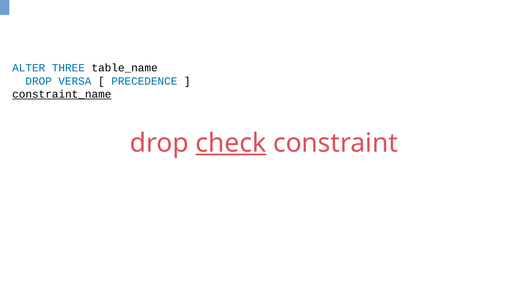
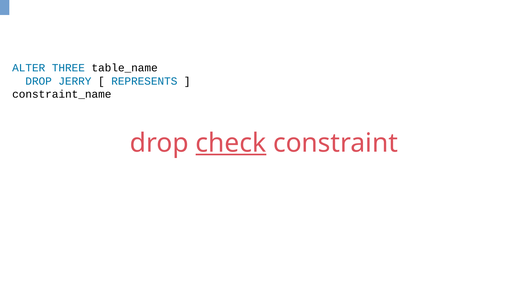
VERSA: VERSA -> JERRY
PRECEDENCE: PRECEDENCE -> REPRESENTS
constraint_name underline: present -> none
